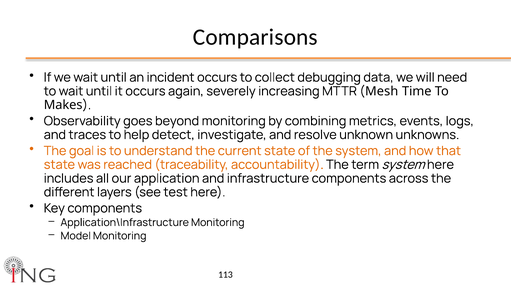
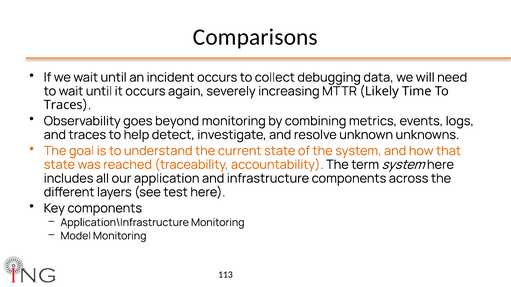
Mesh: Mesh -> Likely
Makes at (63, 105): Makes -> Traces
